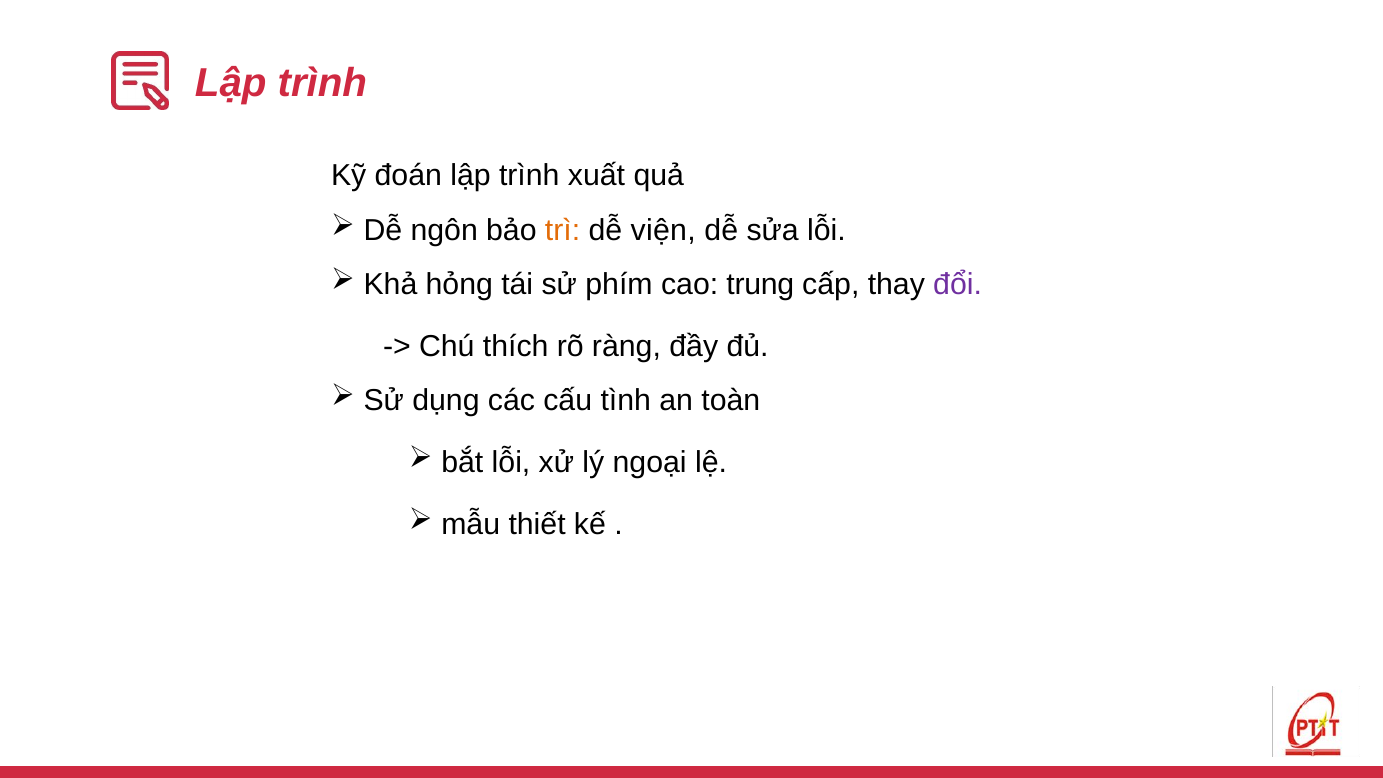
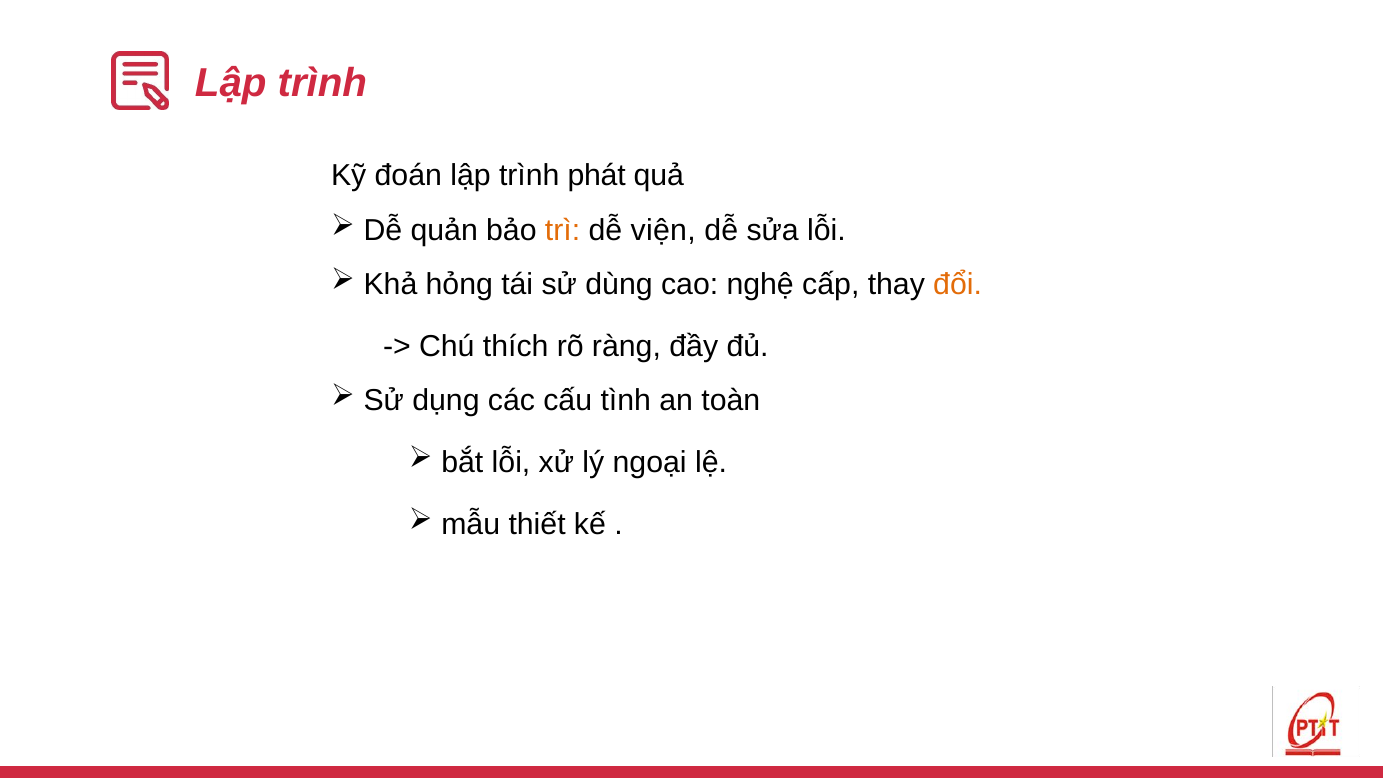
xuất: xuất -> phát
ngôn: ngôn -> quản
phím: phím -> dùng
trung: trung -> nghệ
đổi colour: purple -> orange
